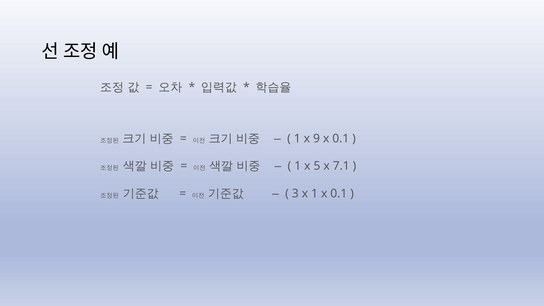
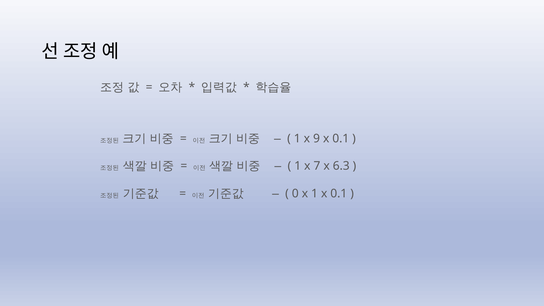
5: 5 -> 7
7.1: 7.1 -> 6.3
3: 3 -> 0
